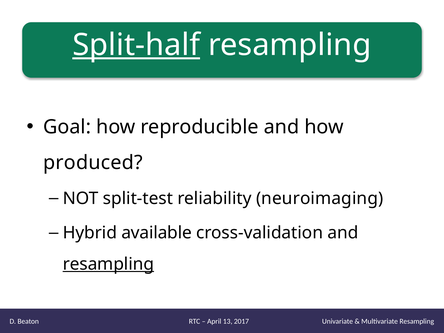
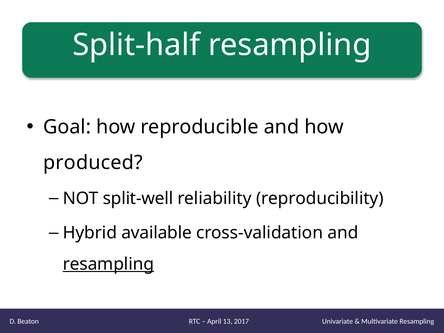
Split-half underline: present -> none
split-test: split-test -> split-well
neuroimaging: neuroimaging -> reproducibility
